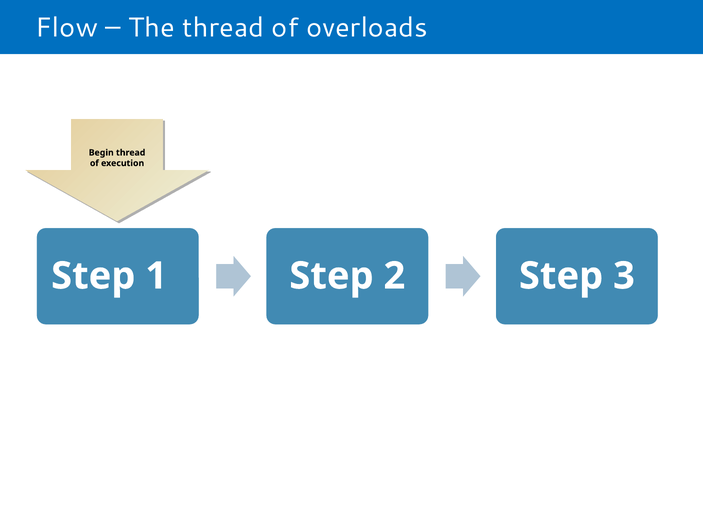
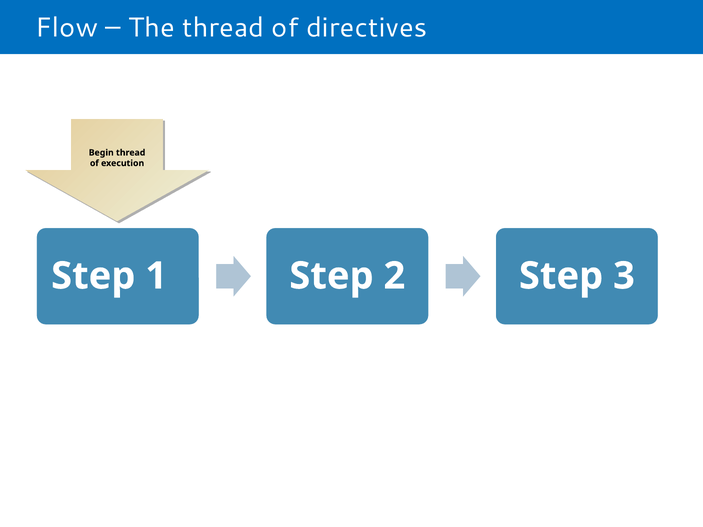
overloads: overloads -> directives
